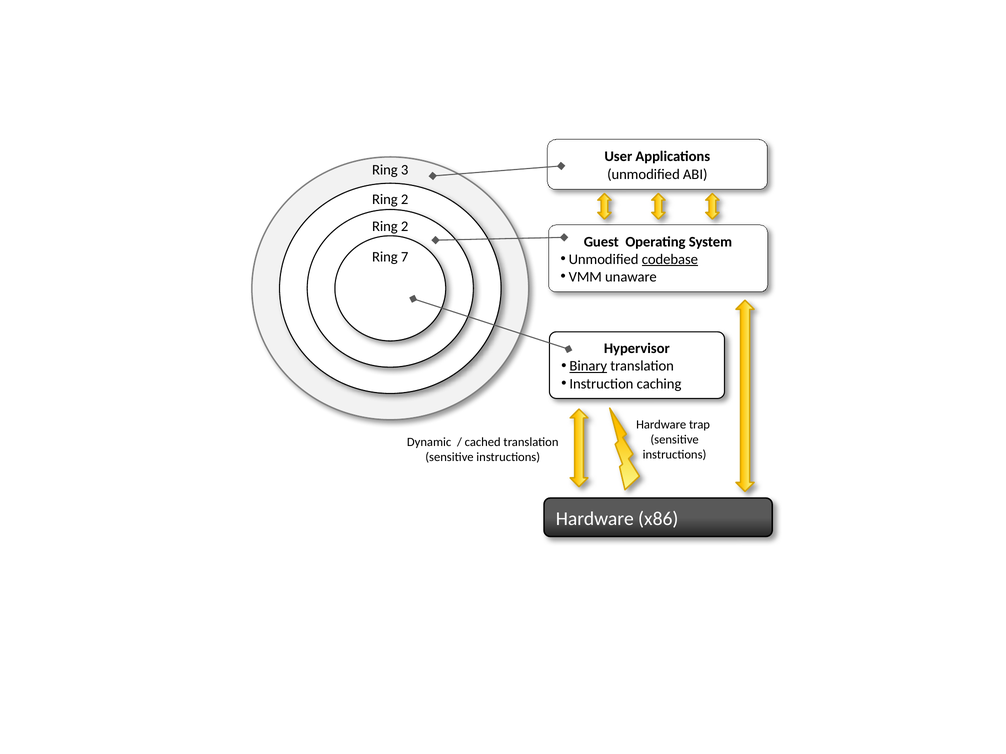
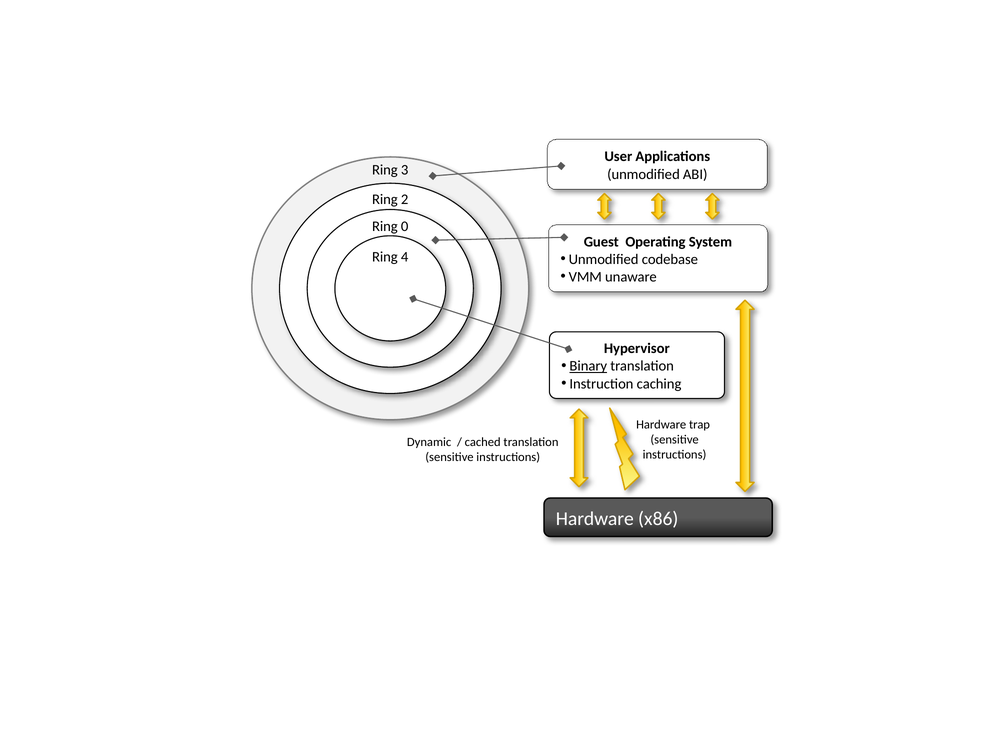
2 at (405, 226): 2 -> 0
7: 7 -> 4
codebase underline: present -> none
